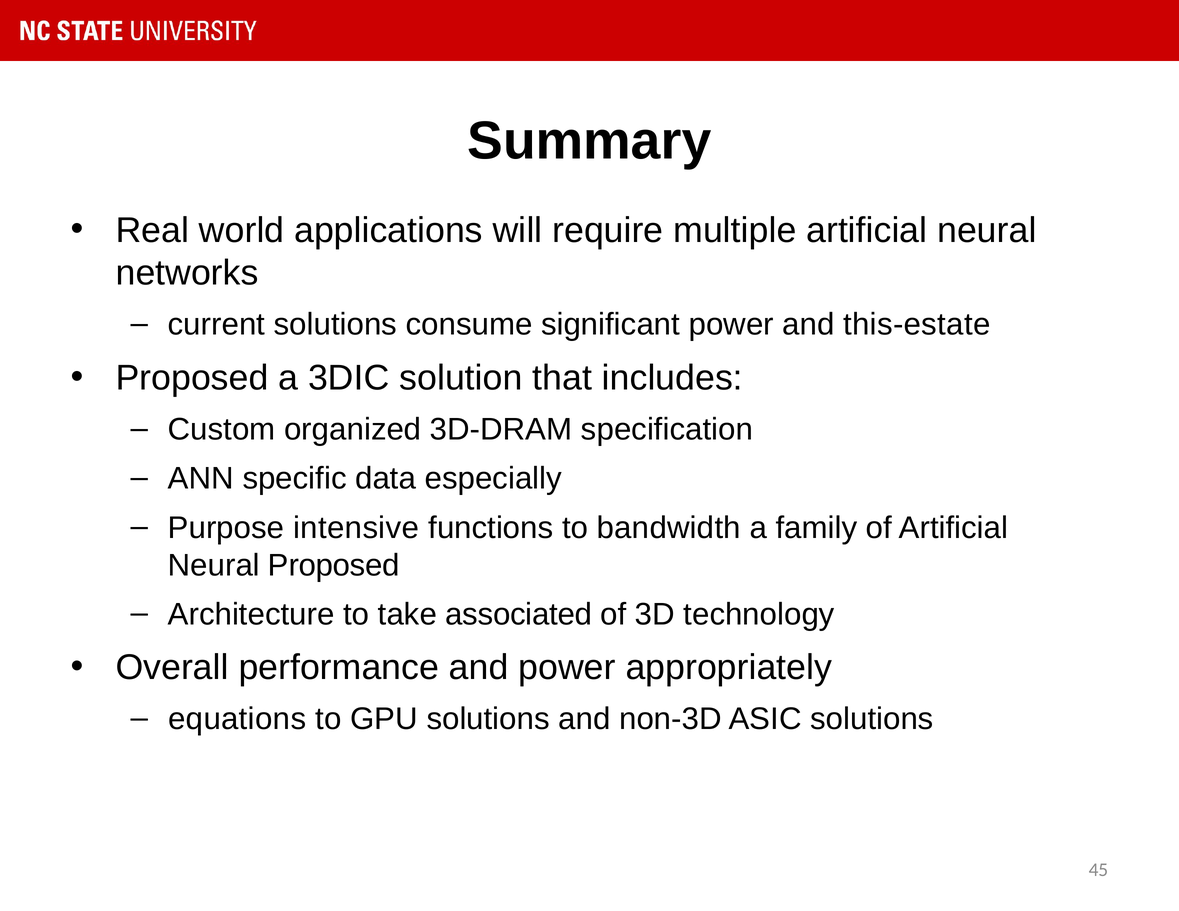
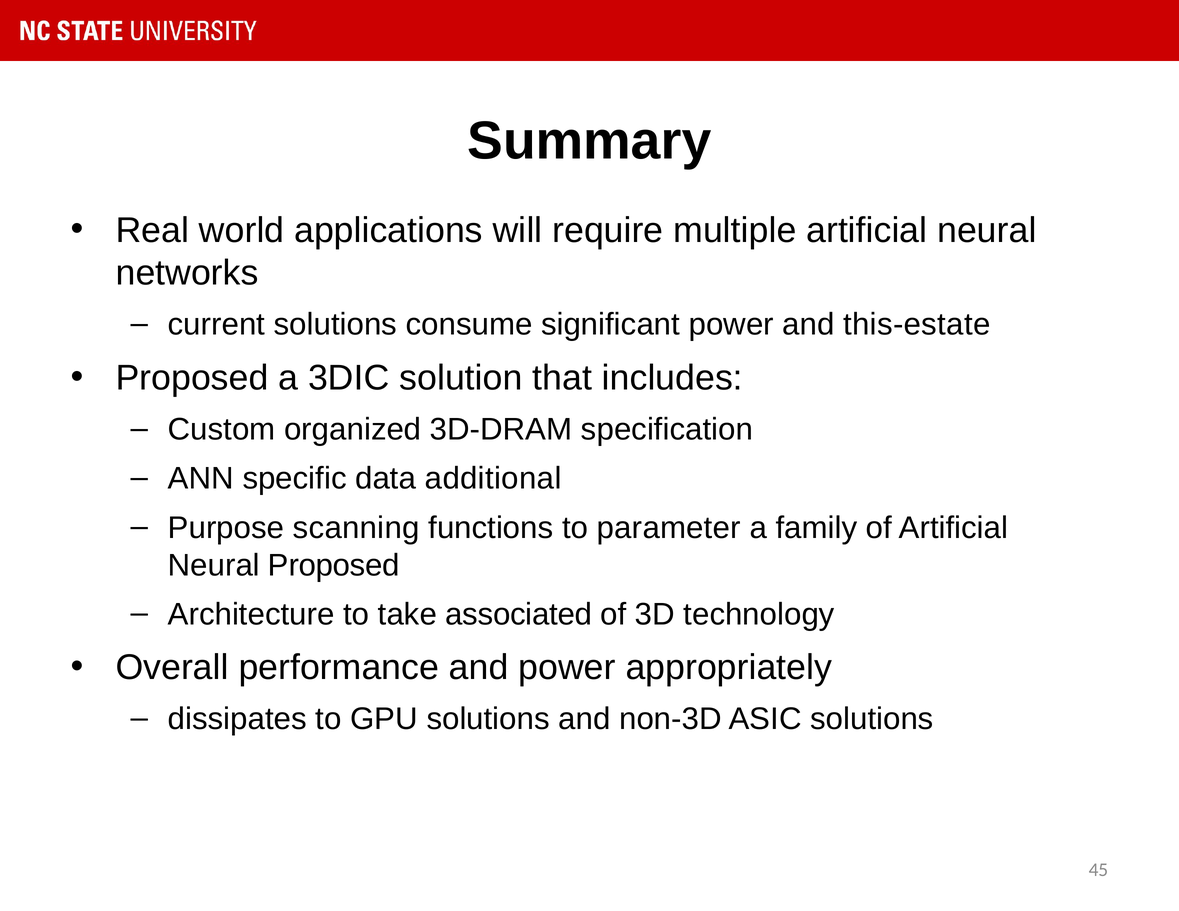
especially: especially -> additional
intensive: intensive -> scanning
bandwidth: bandwidth -> parameter
equations: equations -> dissipates
